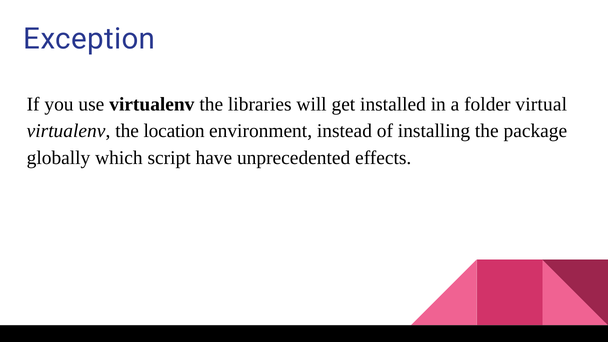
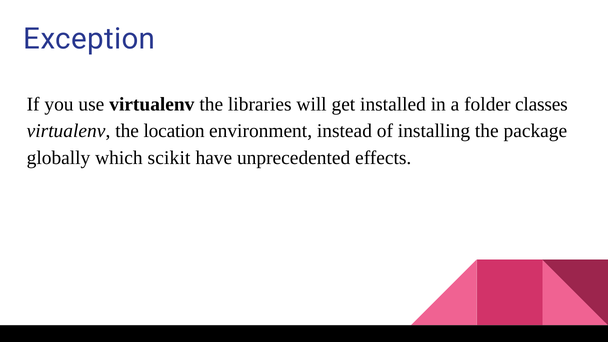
virtual: virtual -> classes
script: script -> scikit
